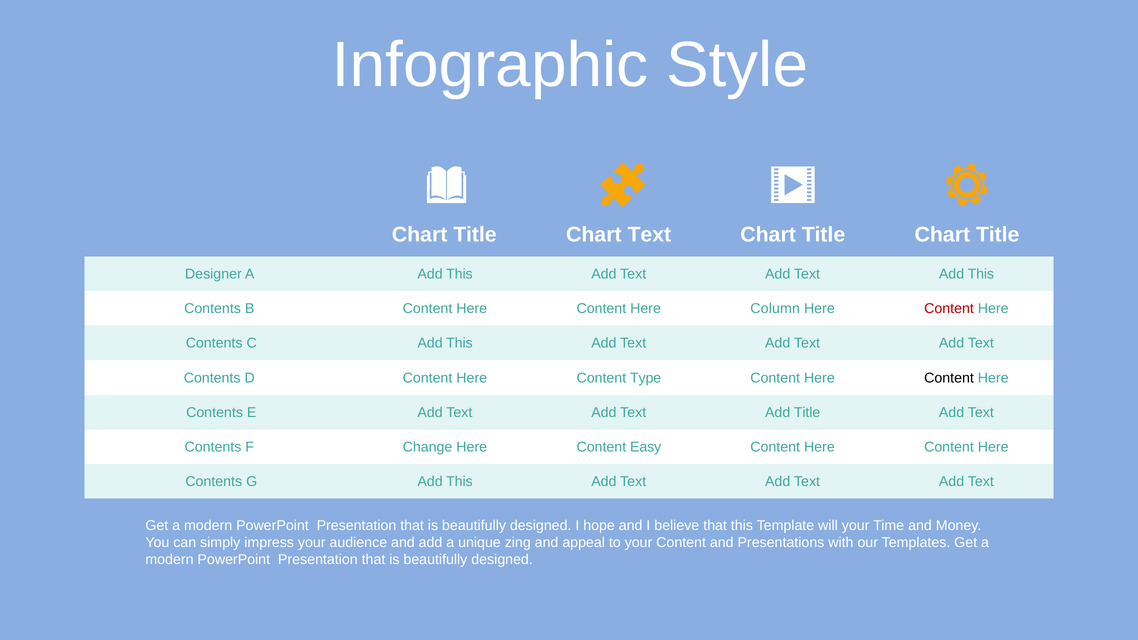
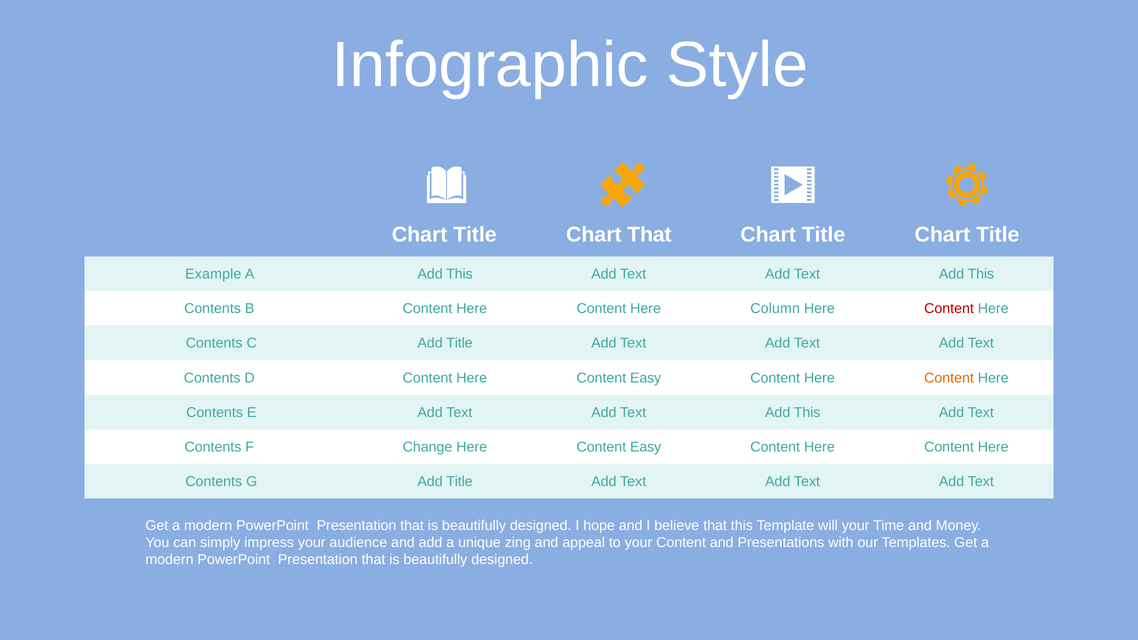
Chart Text: Text -> That
Designer: Designer -> Example
C Add This: This -> Title
Content Here Content Type: Type -> Easy
Content at (949, 378) colour: black -> orange
Title at (807, 413): Title -> This
G Add This: This -> Title
